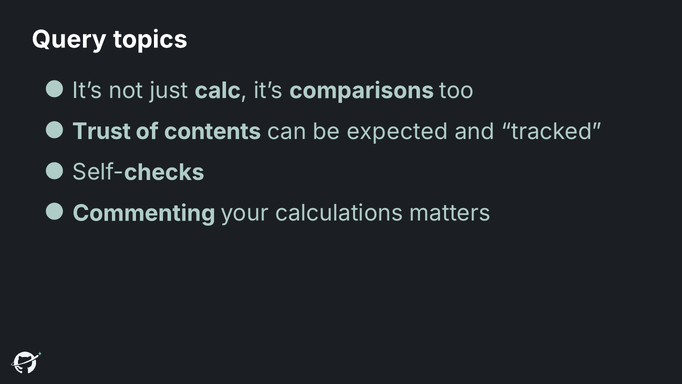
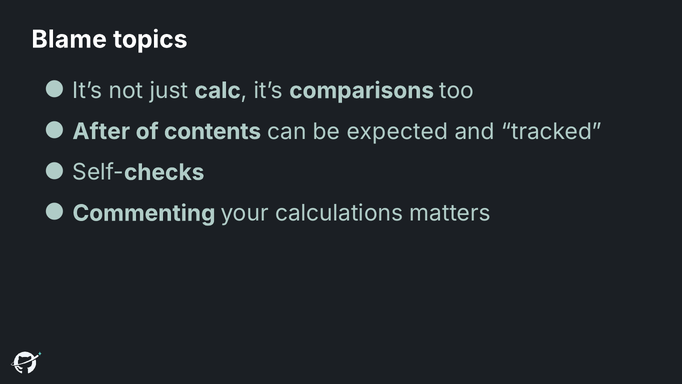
Query: Query -> Blame
Trust: Trust -> After
